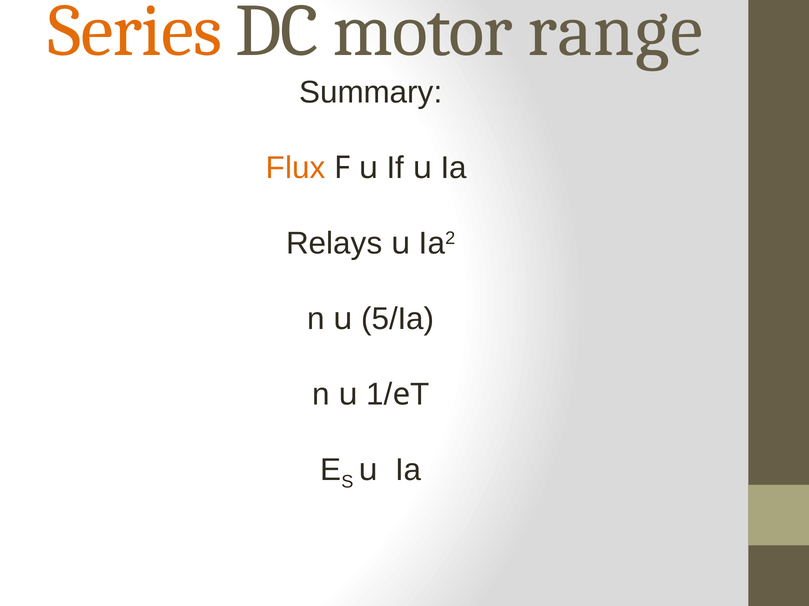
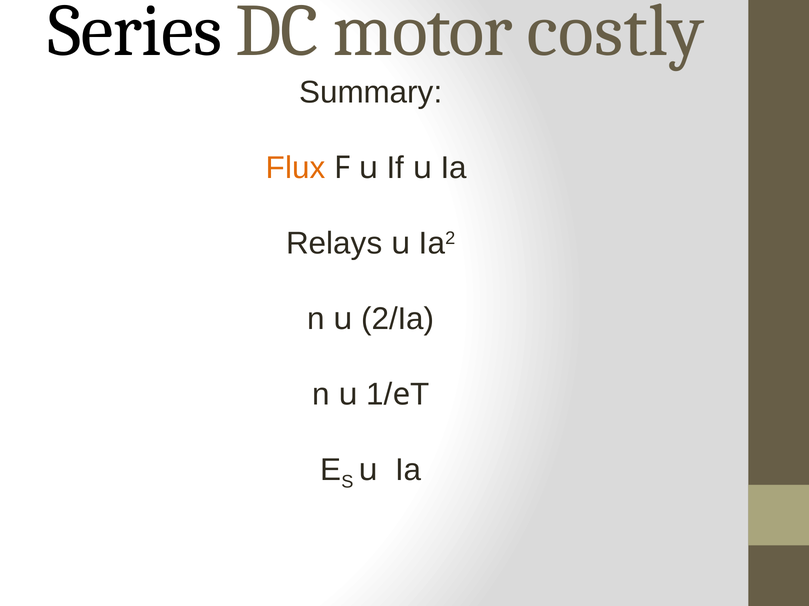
Series colour: orange -> black
range: range -> costly
5/Ia: 5/Ia -> 2/Ia
